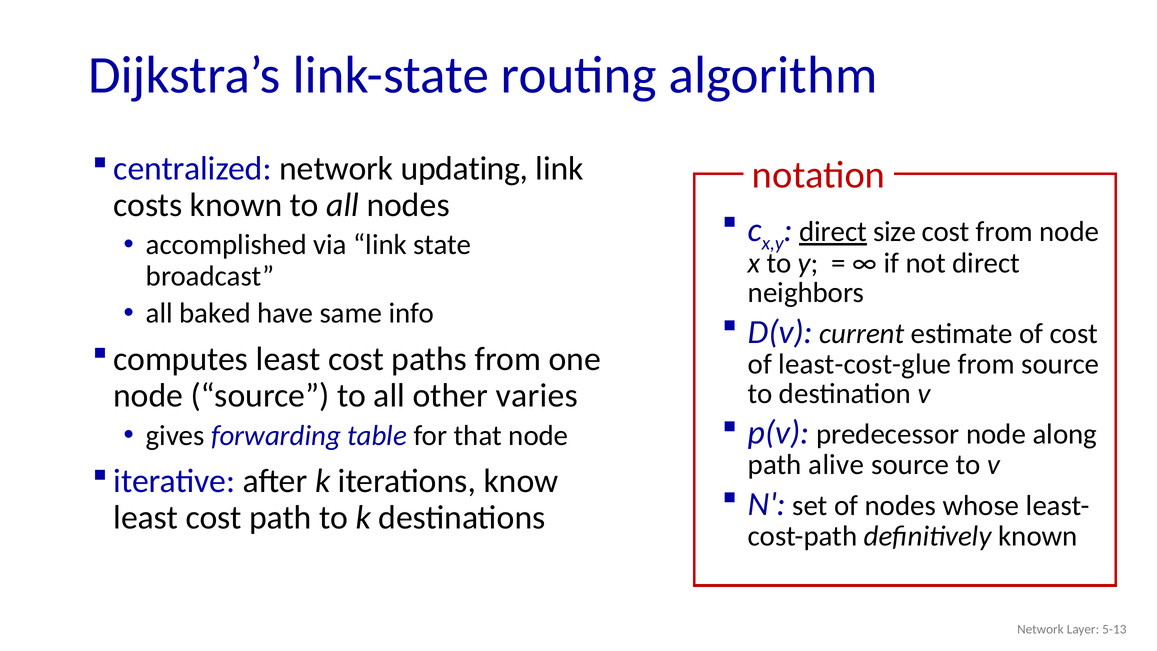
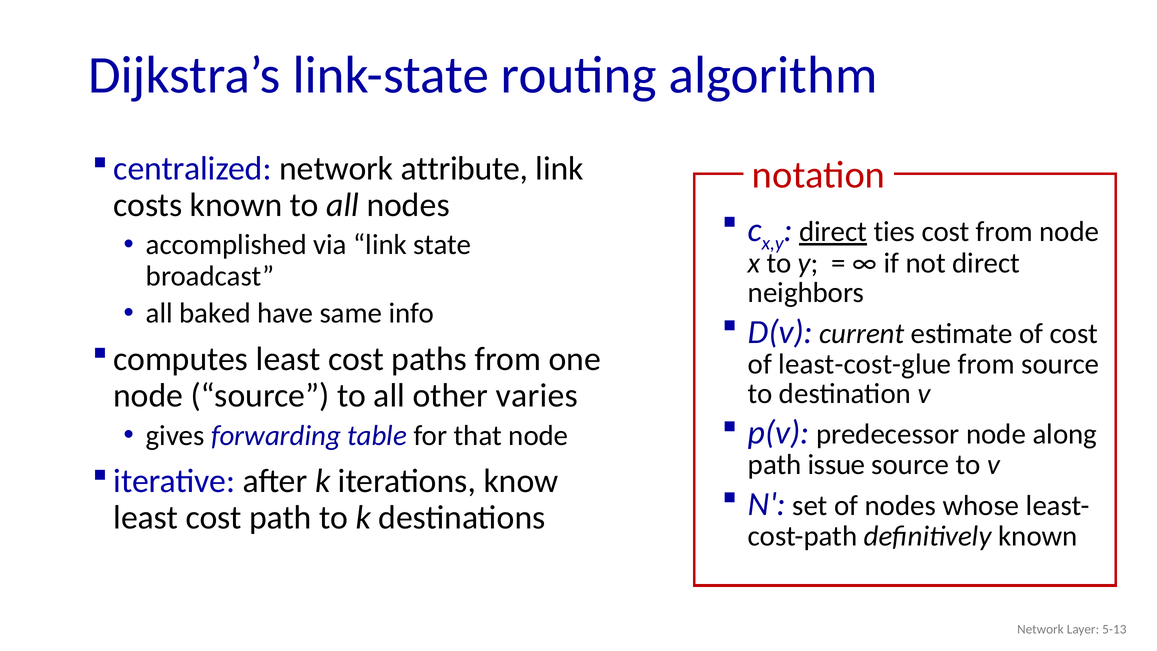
updating: updating -> attribute
size: size -> ties
alive: alive -> issue
